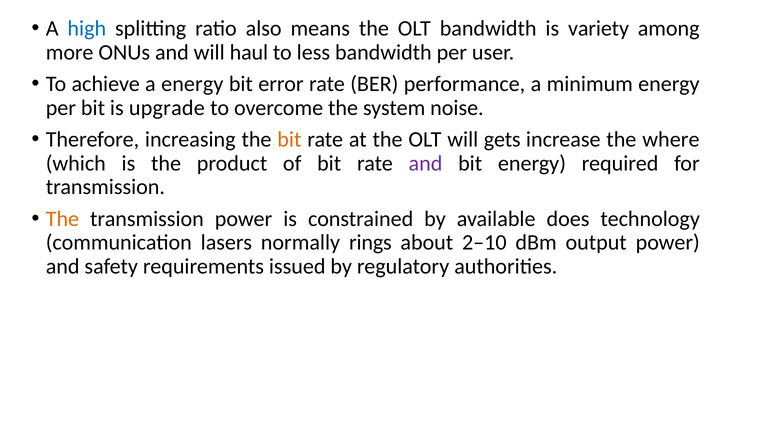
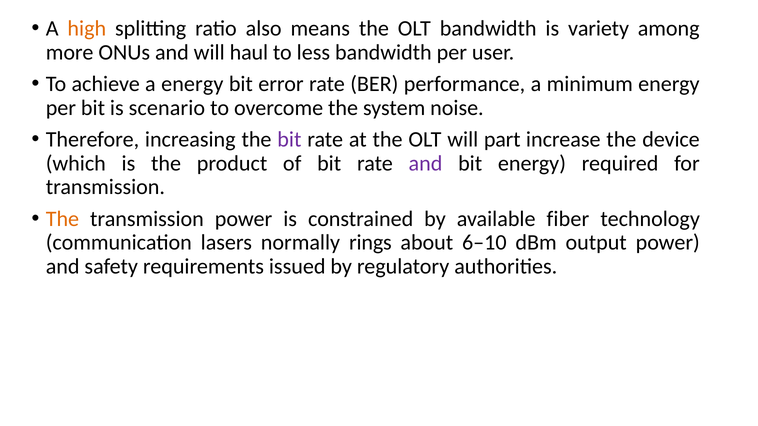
high colour: blue -> orange
upgrade: upgrade -> scenario
bit at (289, 140) colour: orange -> purple
gets: gets -> part
where: where -> device
does: does -> fiber
2–10: 2–10 -> 6–10
